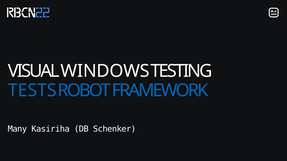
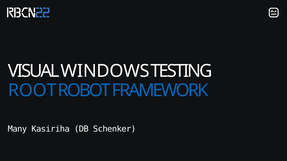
TESTS: TESTS -> ROOT
